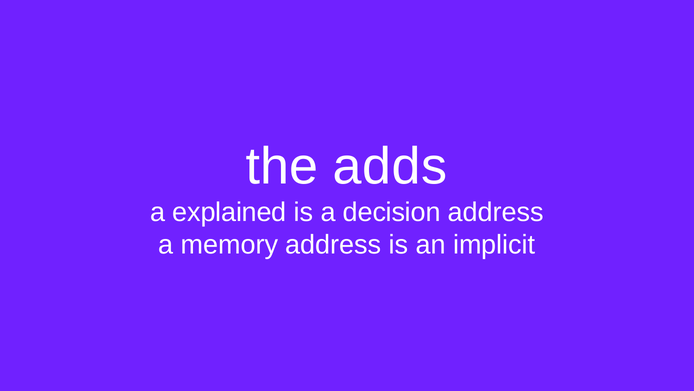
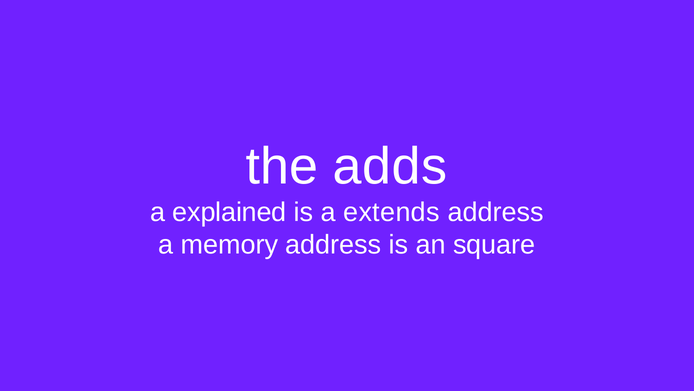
decision: decision -> extends
implicit: implicit -> square
